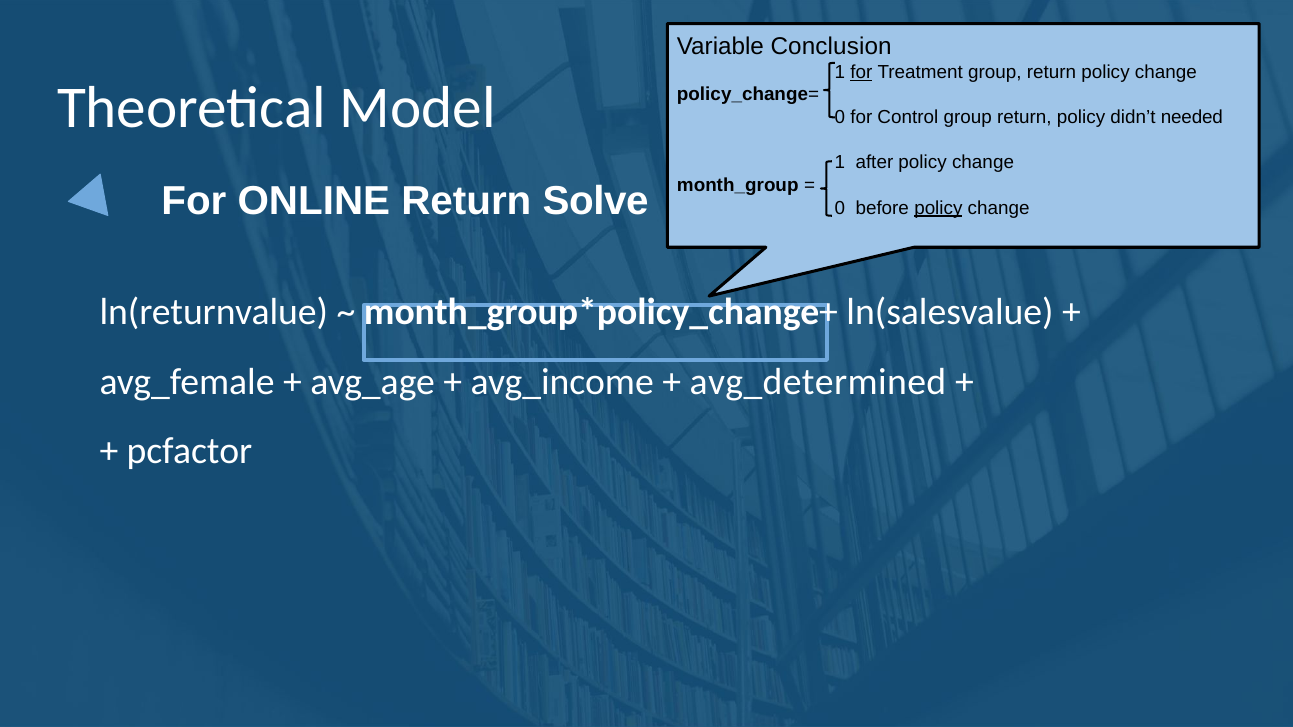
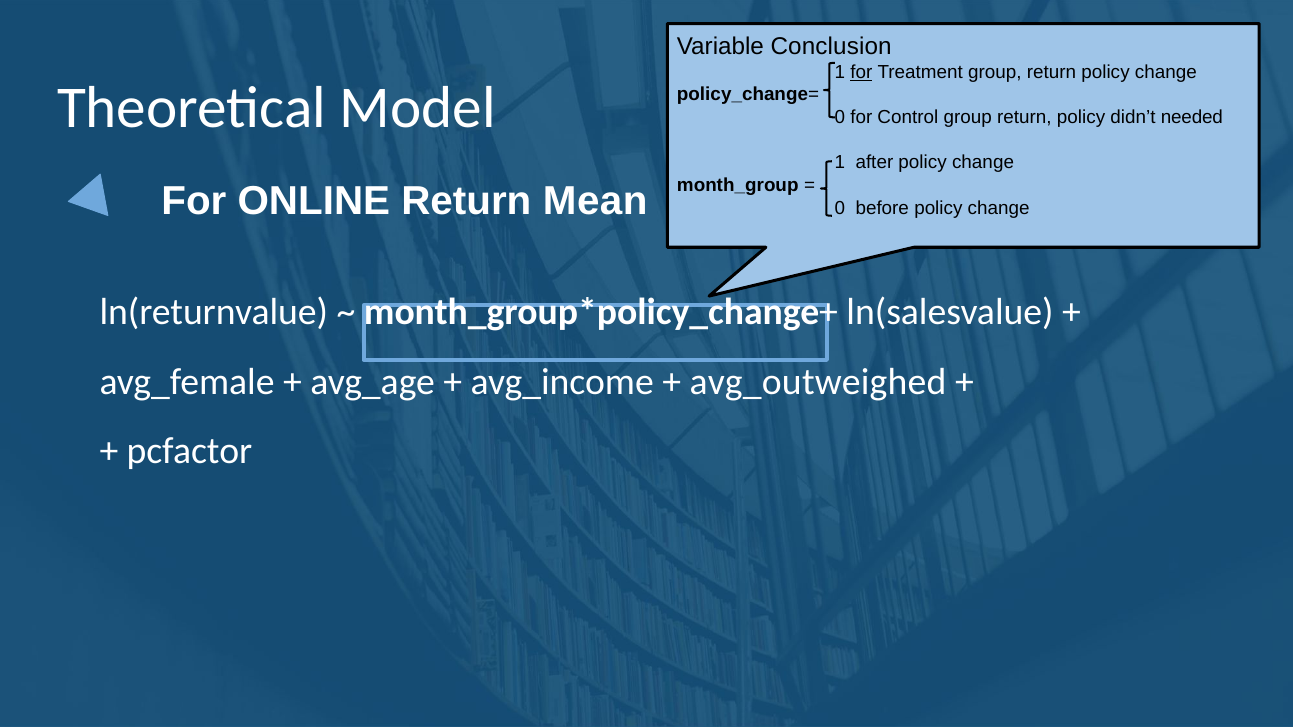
Solve: Solve -> Mean
policy at (938, 208) underline: present -> none
avg_determined: avg_determined -> avg_outweighed
